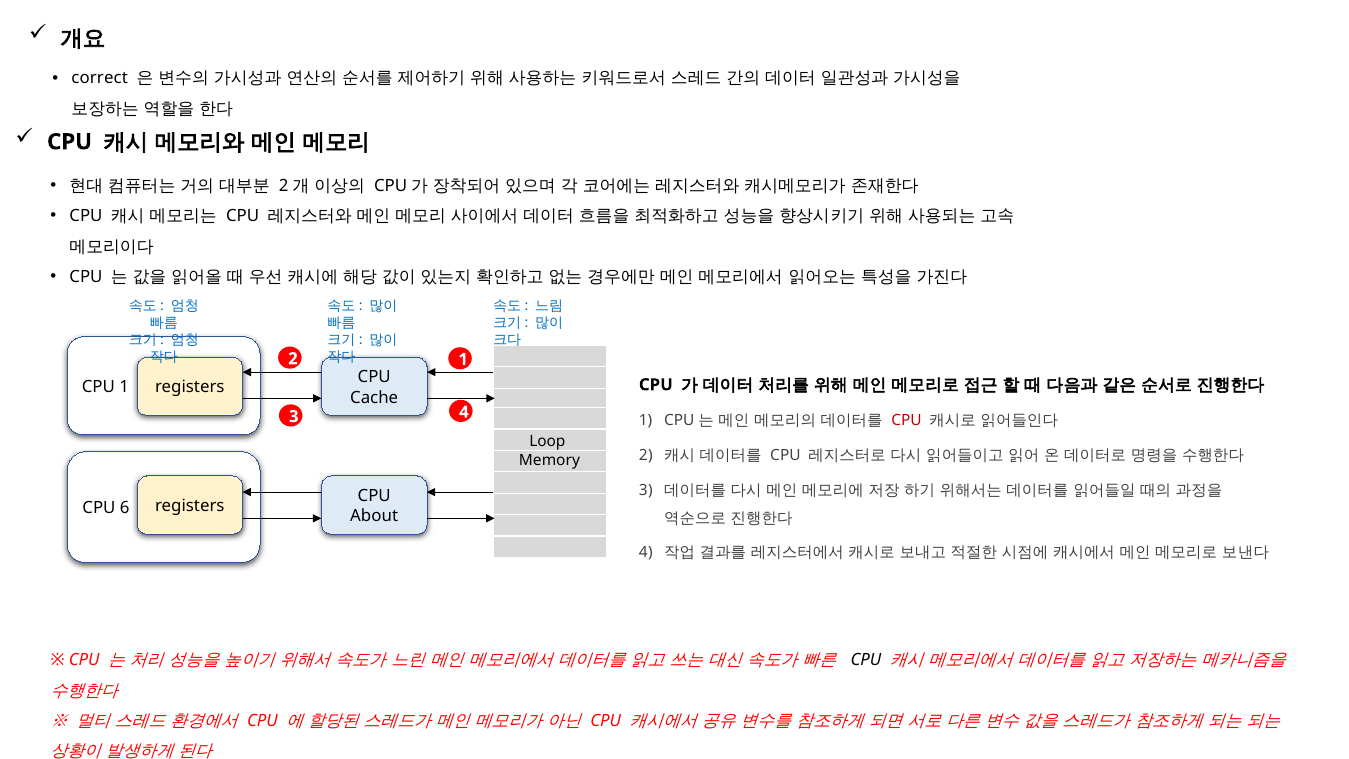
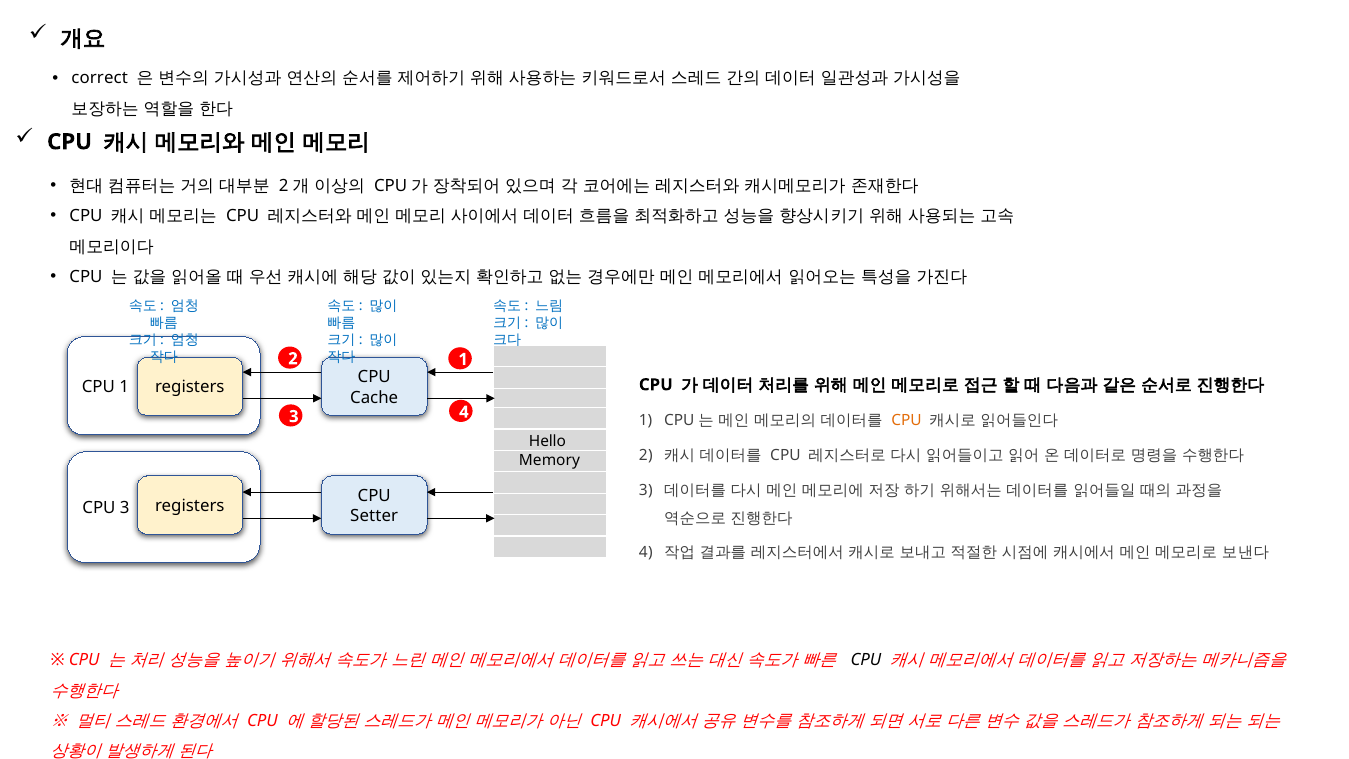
CPU at (906, 420) colour: red -> orange
Loop: Loop -> Hello
CPU 6: 6 -> 3
About: About -> Setter
